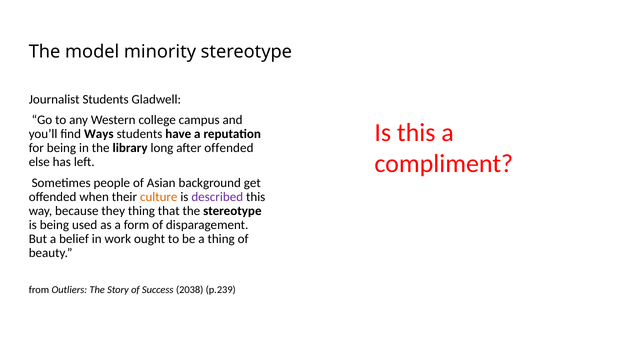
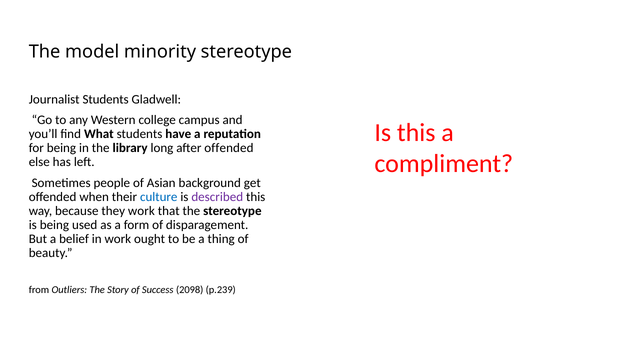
Ways: Ways -> What
culture colour: orange -> blue
they thing: thing -> work
2038: 2038 -> 2098
